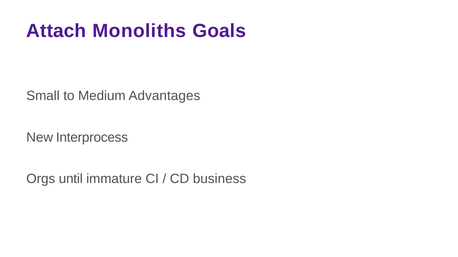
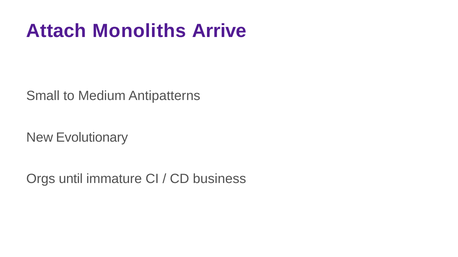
Goals: Goals -> Arrive
Advantages: Advantages -> Antipatterns
Interprocess: Interprocess -> Evolutionary
